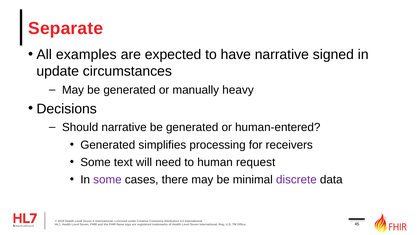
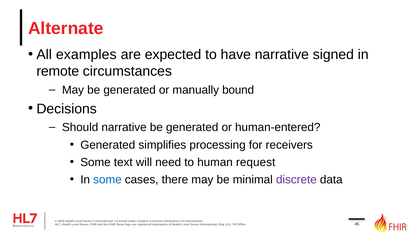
Separate: Separate -> Alternate
update: update -> remote
heavy: heavy -> bound
some at (107, 180) colour: purple -> blue
